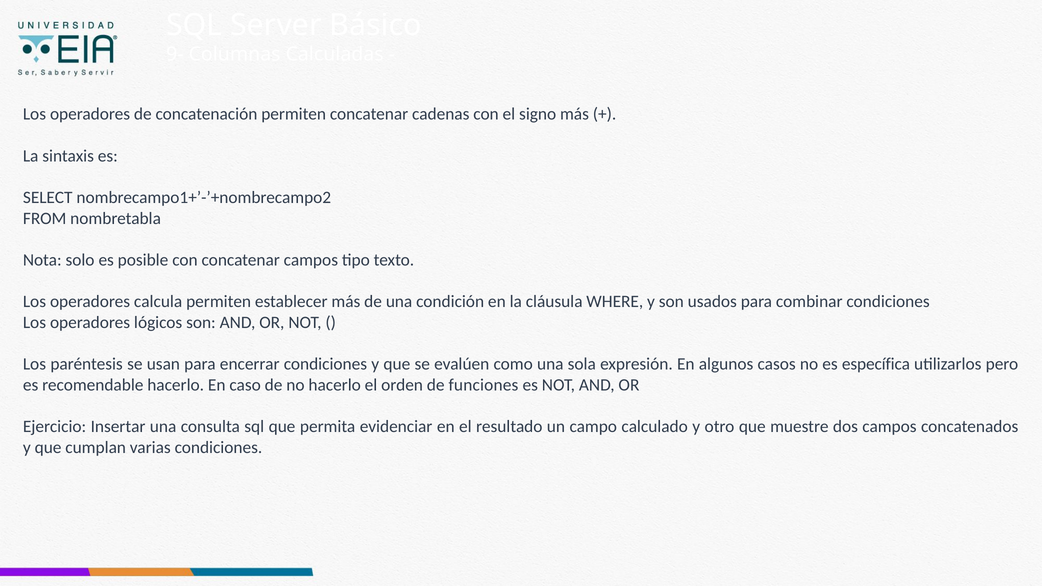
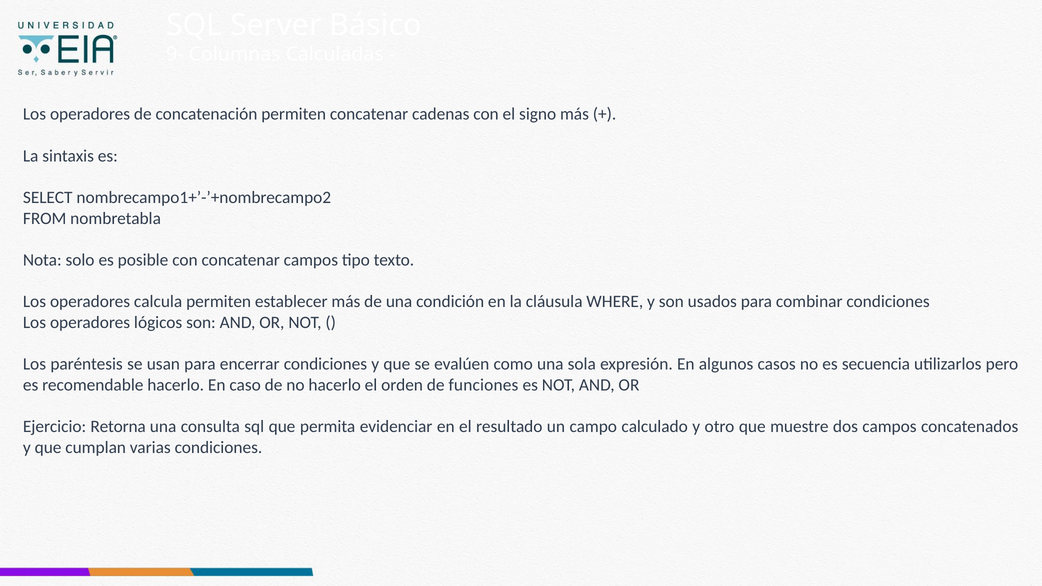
específica: específica -> secuencia
Insertar: Insertar -> Retorna
